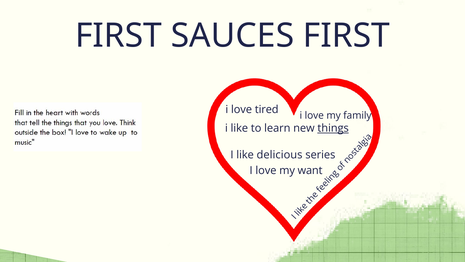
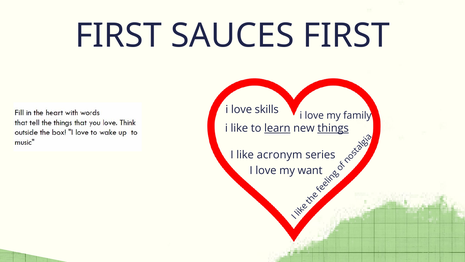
tired: tired -> skills
learn underline: none -> present
delicious: delicious -> acronym
